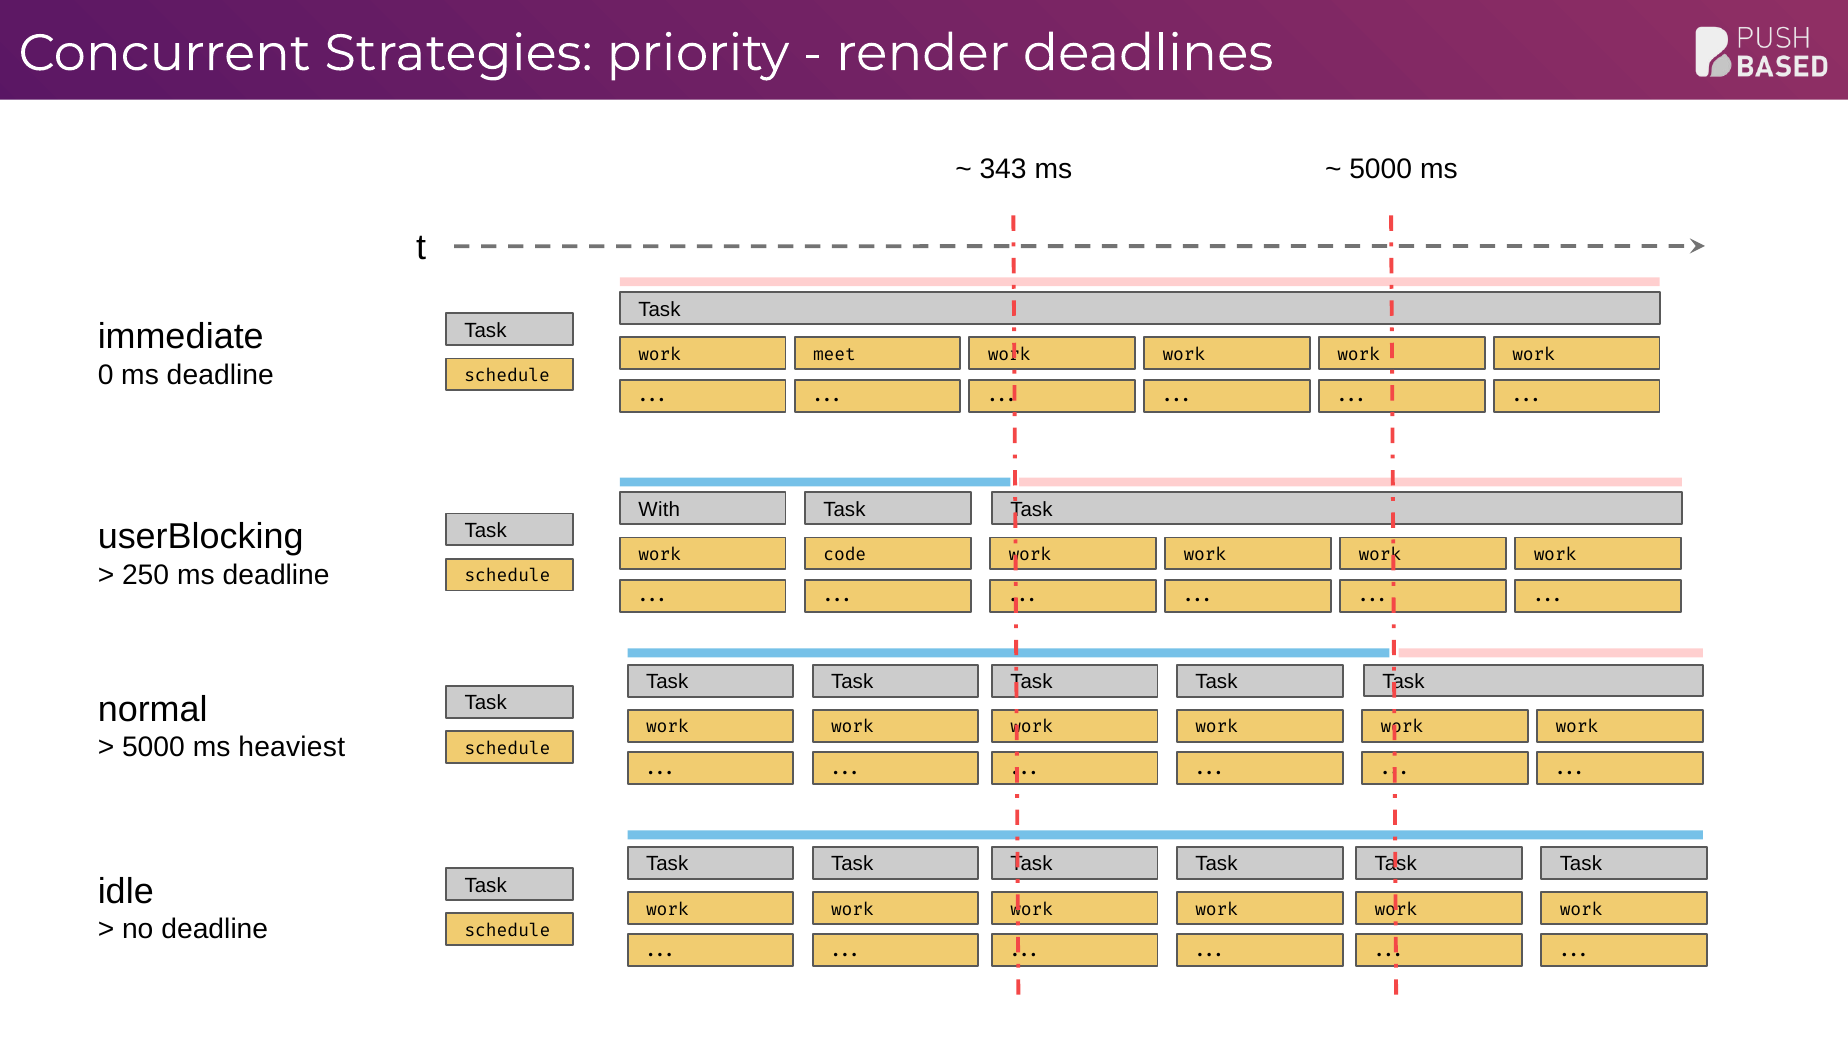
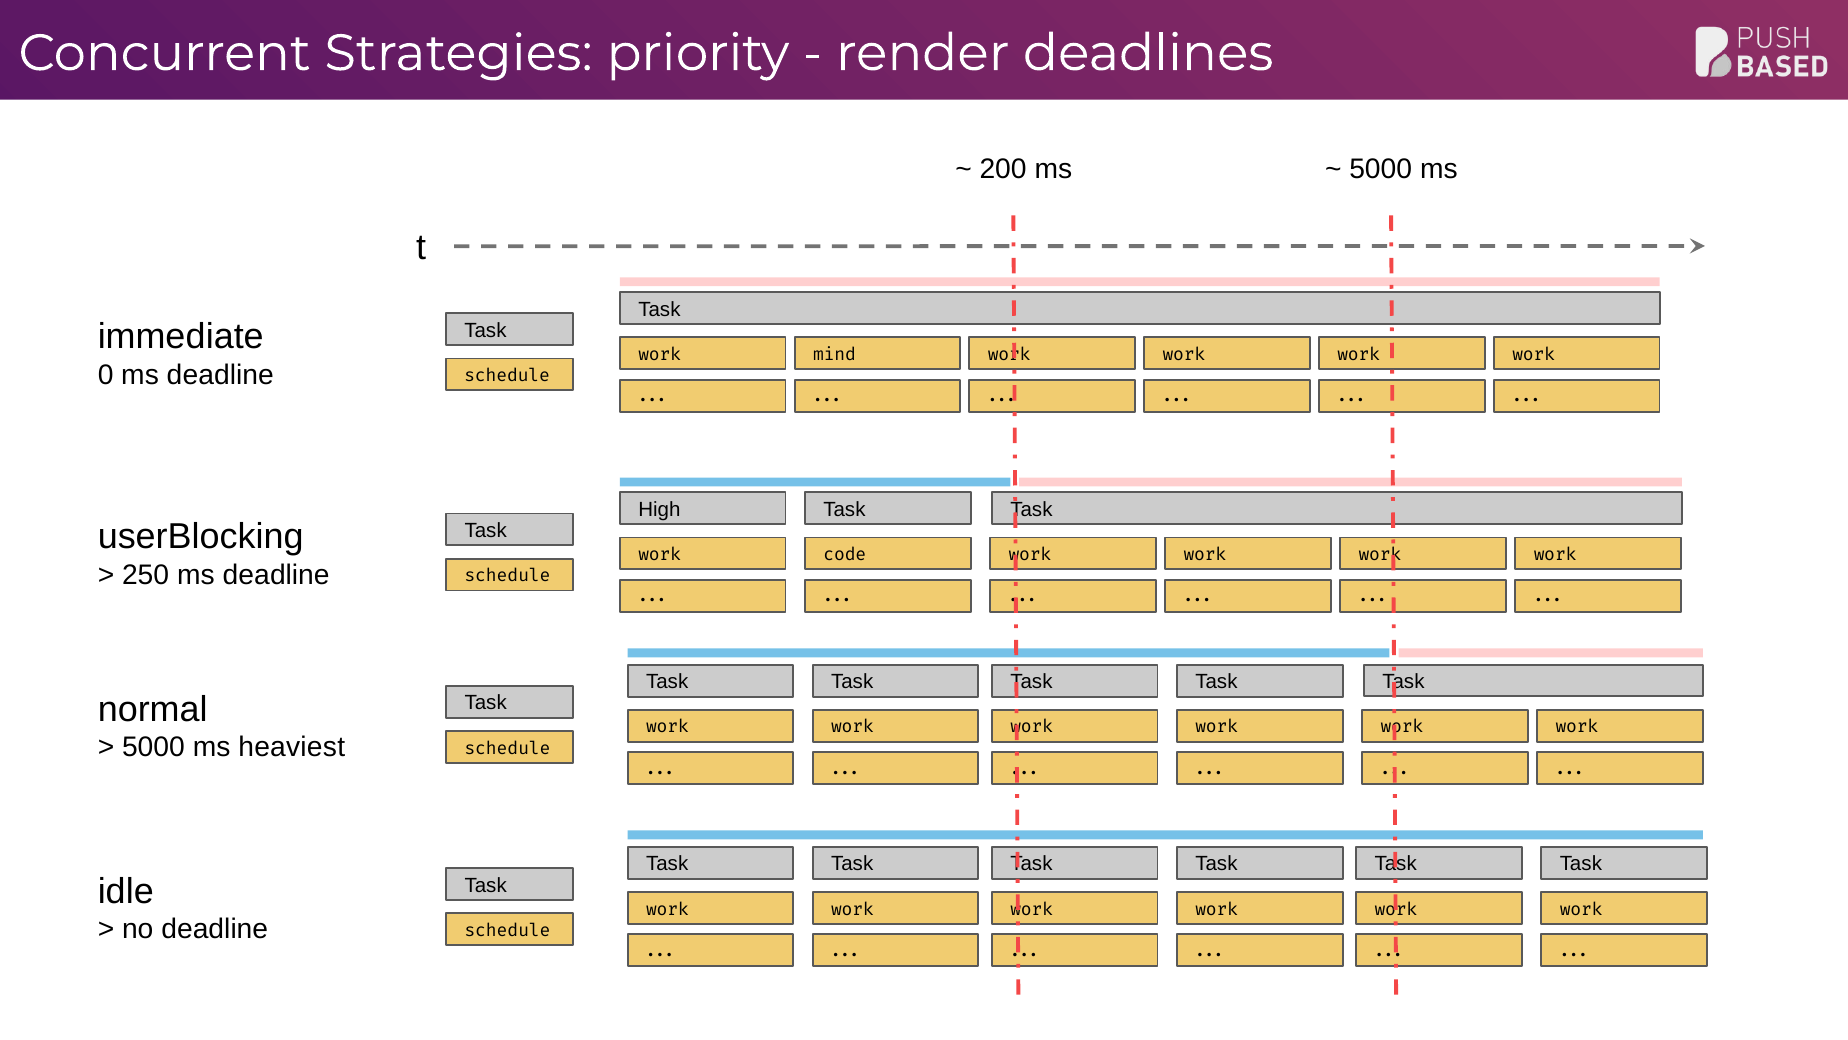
343: 343 -> 200
meet: meet -> mind
With: With -> High
